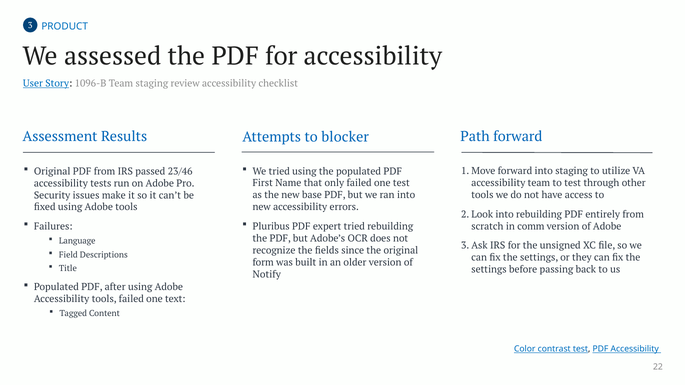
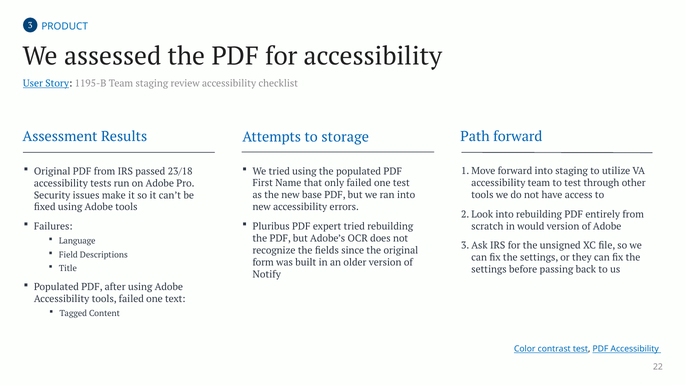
1096-B: 1096-B -> 1195-B
blocker: blocker -> storage
23/46: 23/46 -> 23/18
comm: comm -> would
